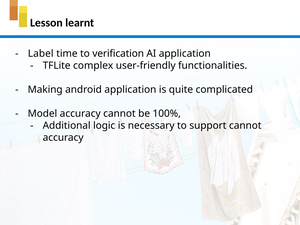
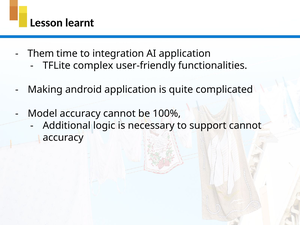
Label: Label -> Them
verification: verification -> integration
